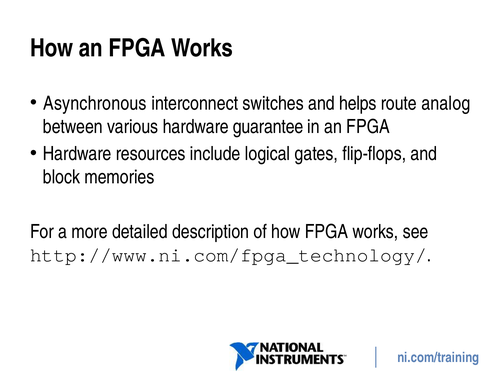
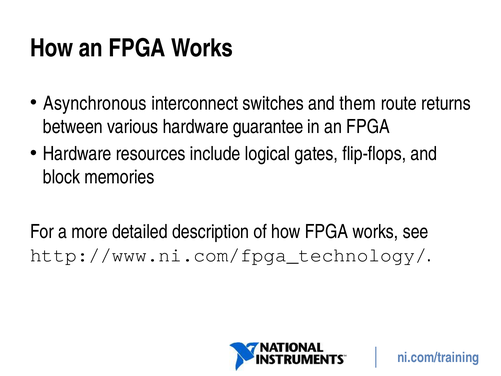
helps: helps -> them
analog: analog -> returns
